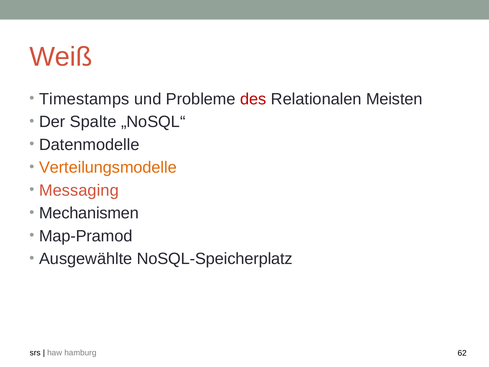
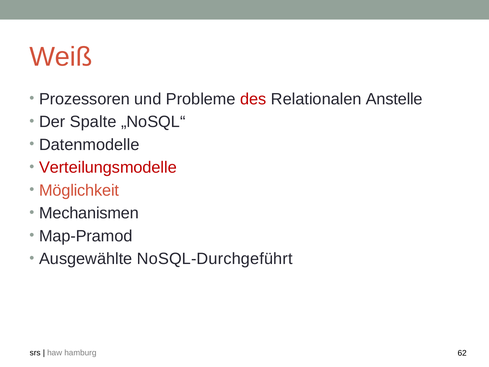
Timestamps: Timestamps -> Prozessoren
Meisten: Meisten -> Anstelle
Verteilungsmodelle colour: orange -> red
Messaging: Messaging -> Möglichkeit
NoSQL-Speicherplatz: NoSQL-Speicherplatz -> NoSQL-Durchgeführt
